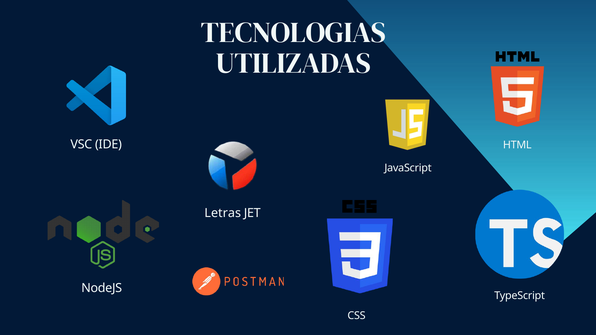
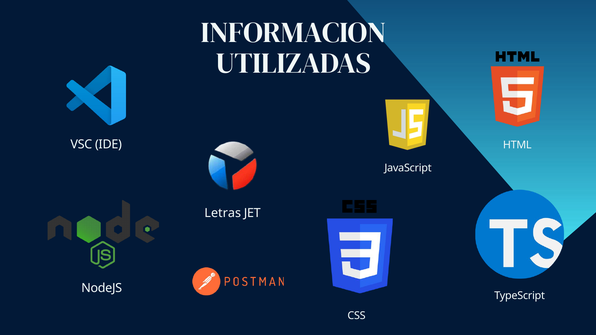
TECNOLOGIAS: TECNOLOGIAS -> INFORMACION
